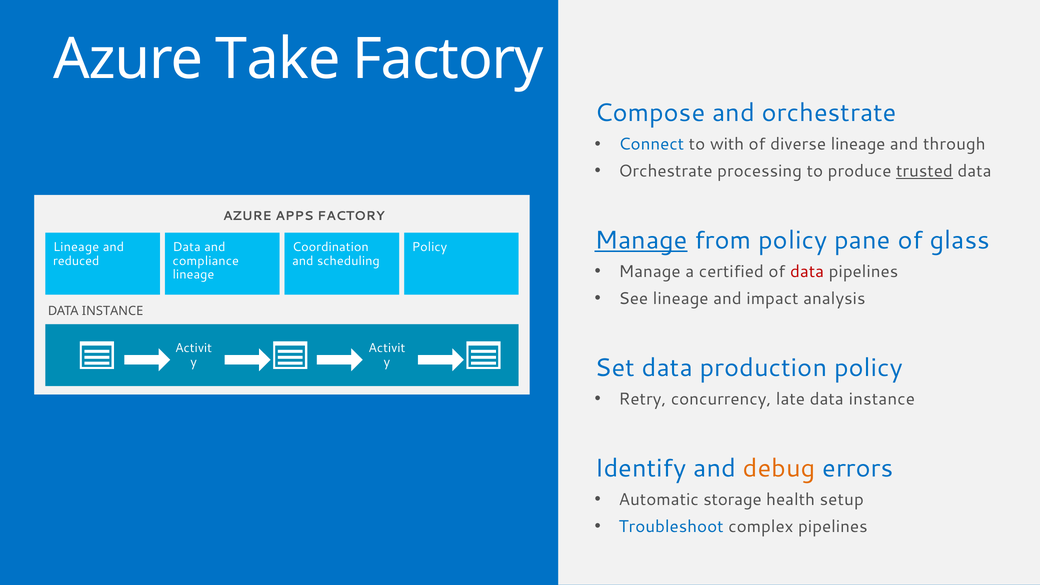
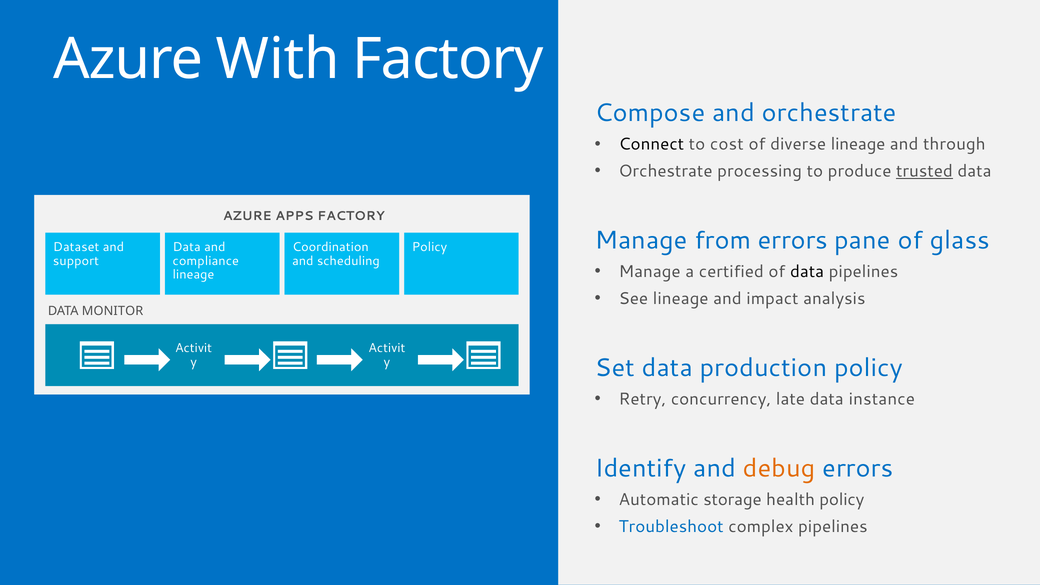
Take: Take -> With
Connect colour: blue -> black
with: with -> cost
Manage at (641, 240) underline: present -> none
from policy: policy -> errors
Lineage at (76, 247): Lineage -> Dataset
reduced: reduced -> support
data at (807, 272) colour: red -> black
INSTANCE at (113, 311): INSTANCE -> MONITOR
health setup: setup -> policy
